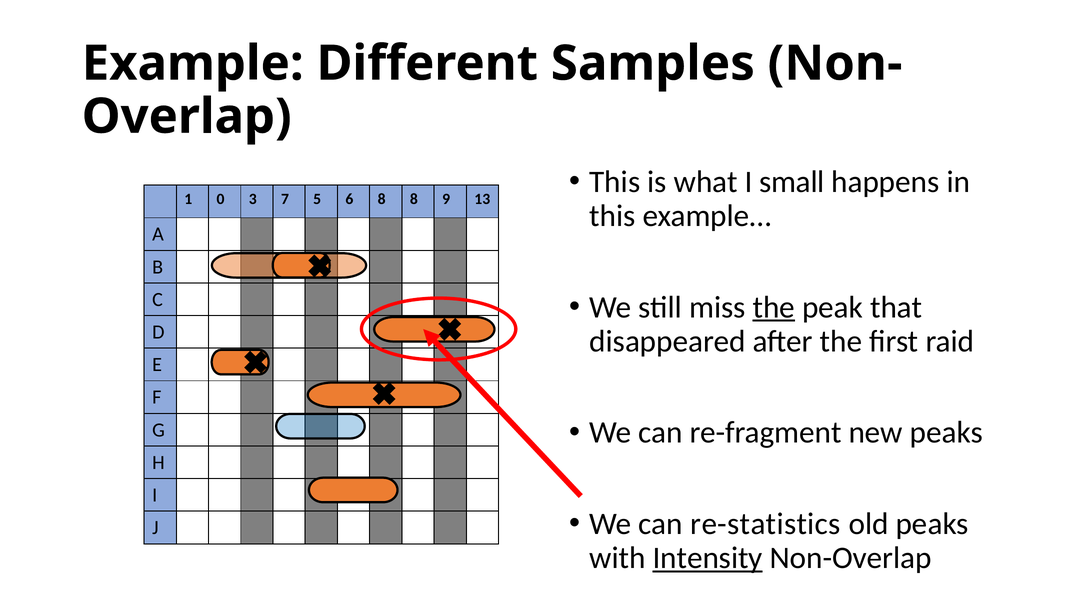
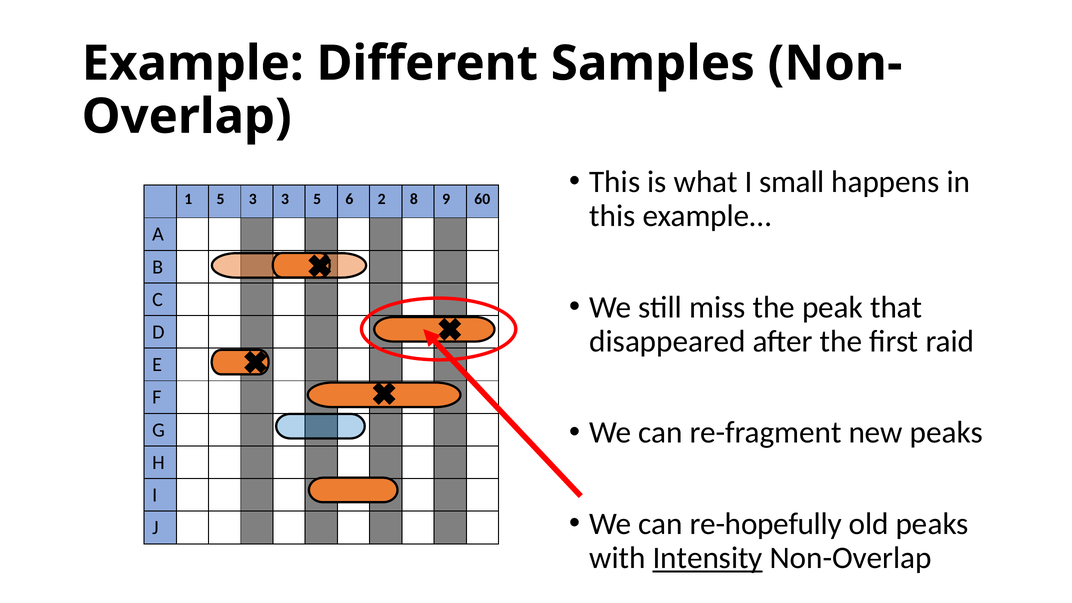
1 0: 0 -> 5
3 7: 7 -> 3
6 8: 8 -> 2
13: 13 -> 60
the at (774, 307) underline: present -> none
re-statistics: re-statistics -> re-hopefully
